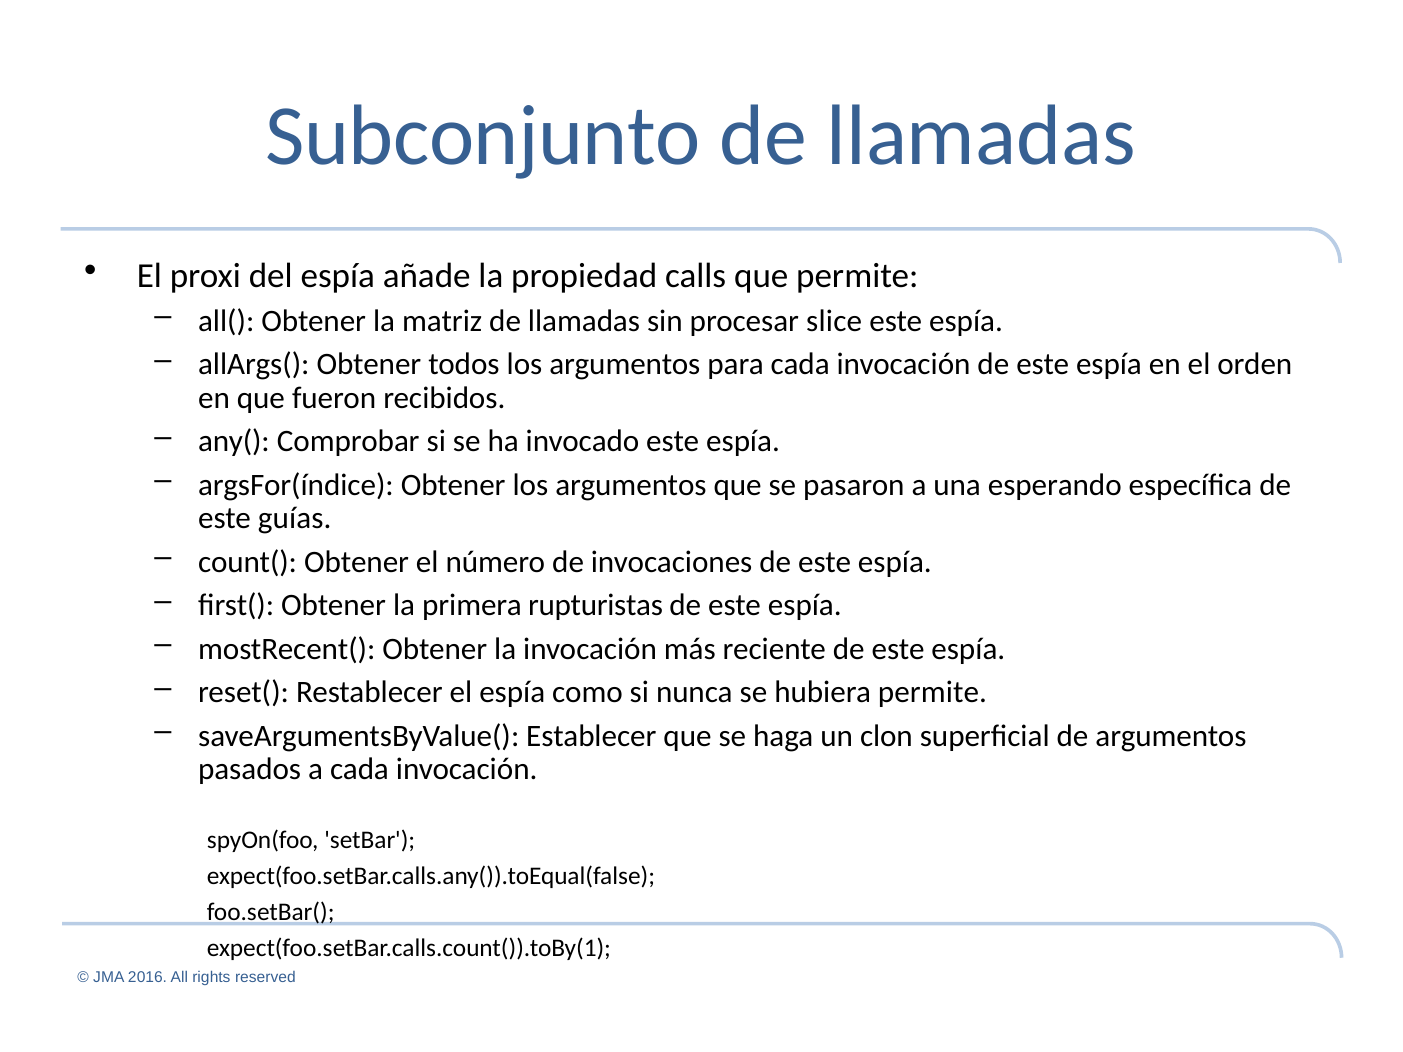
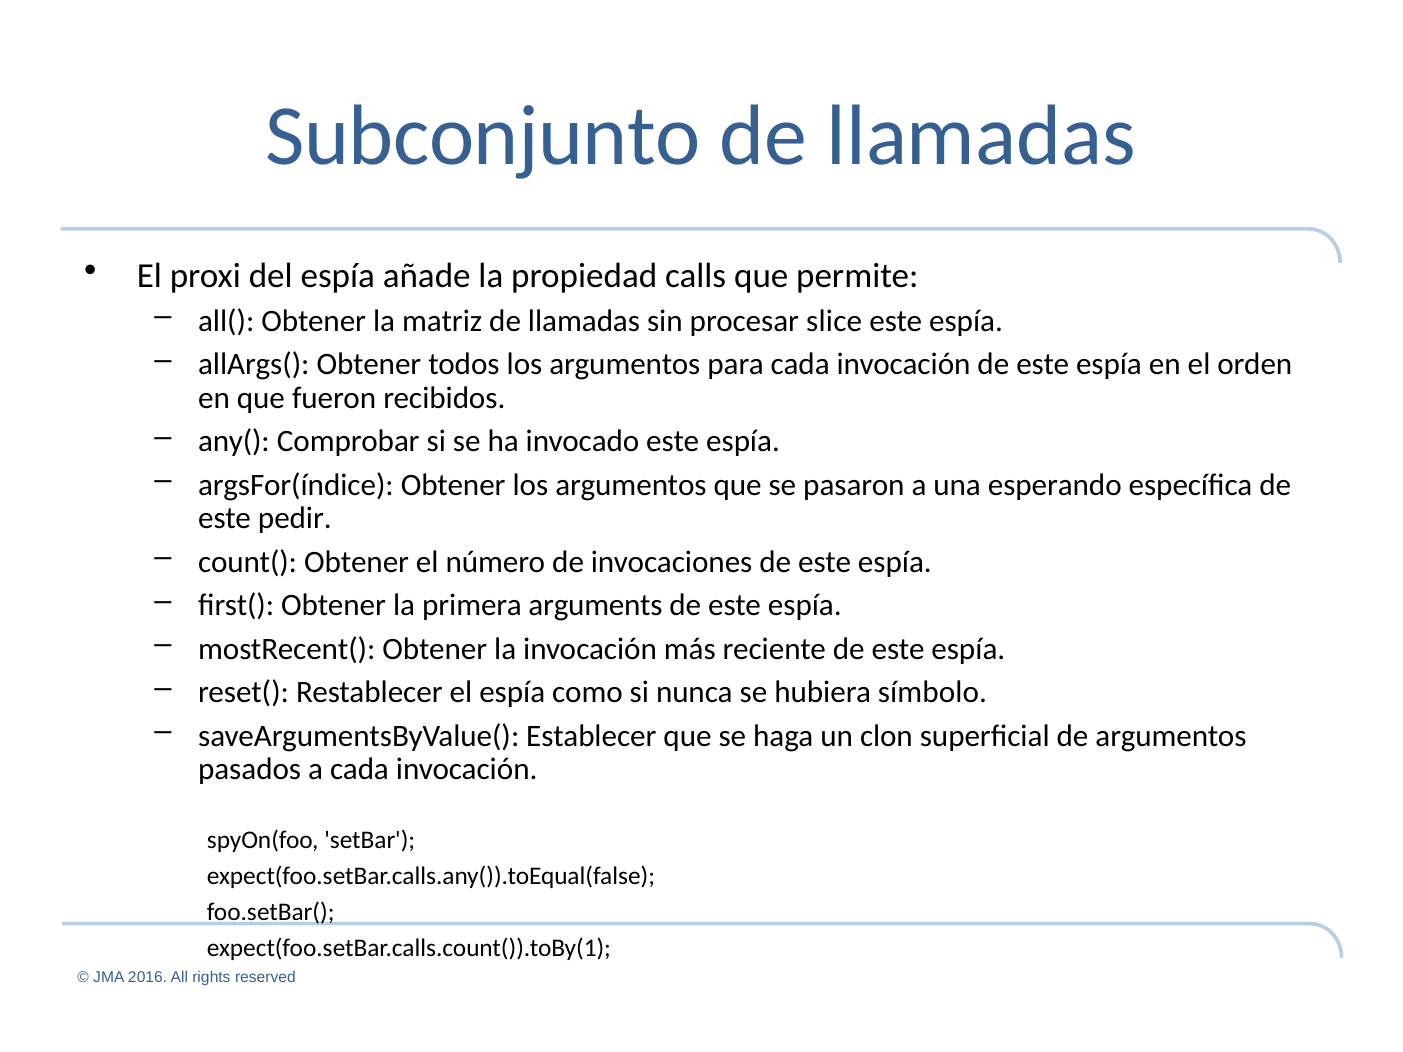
guías: guías -> pedir
rupturistas: rupturistas -> arguments
hubiera permite: permite -> símbolo
